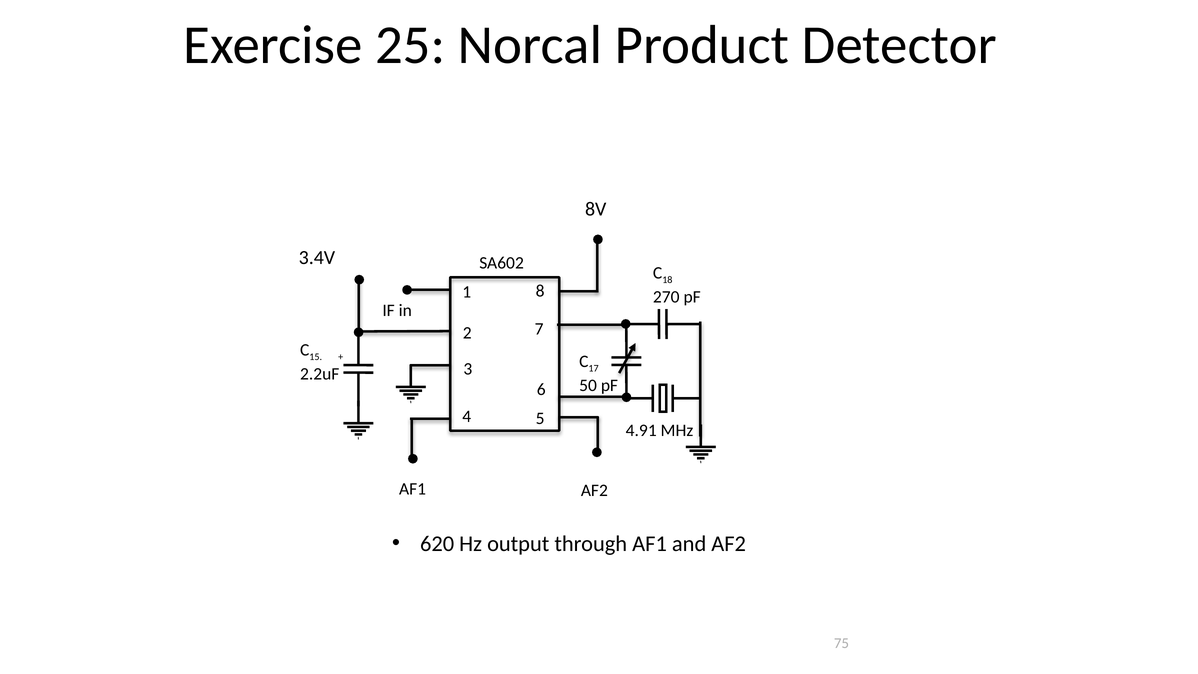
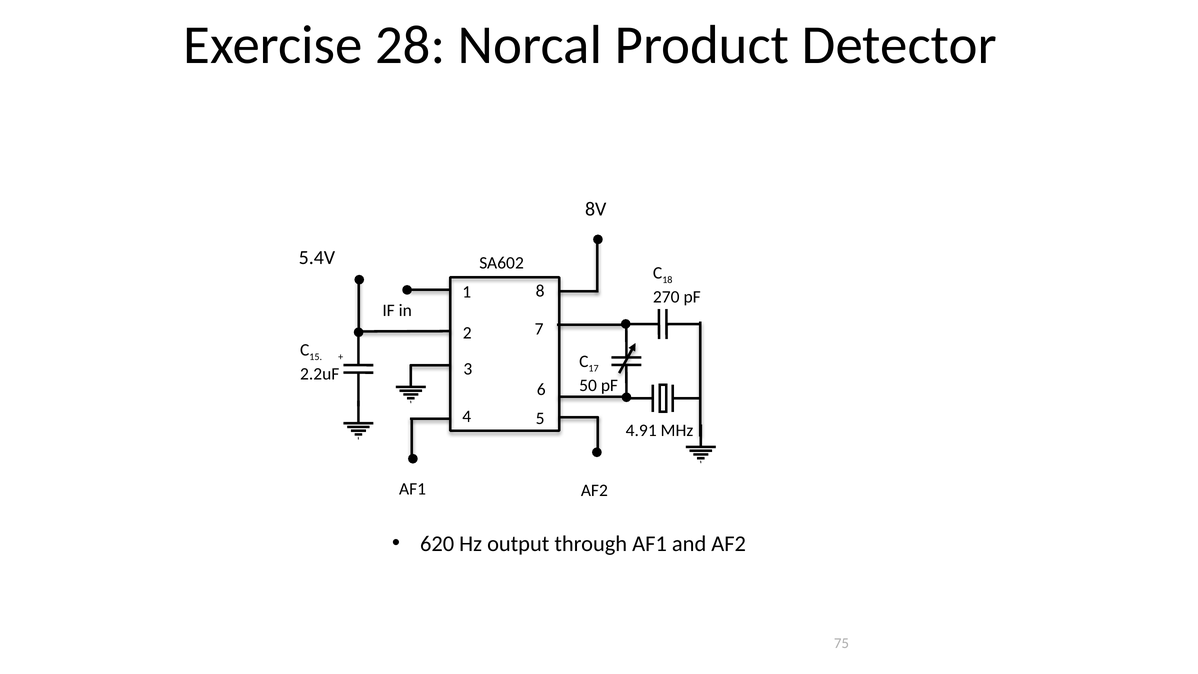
25: 25 -> 28
3.4V: 3.4V -> 5.4V
